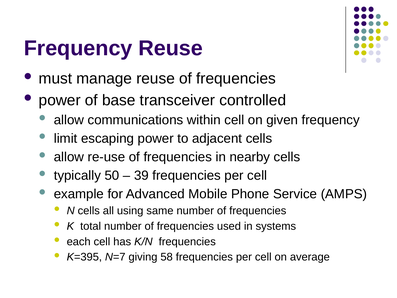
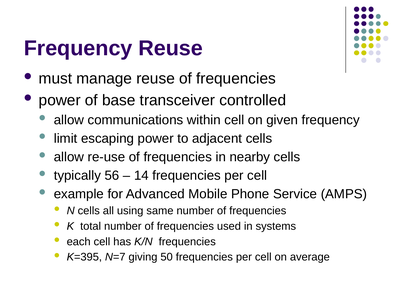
50: 50 -> 56
39: 39 -> 14
58: 58 -> 50
